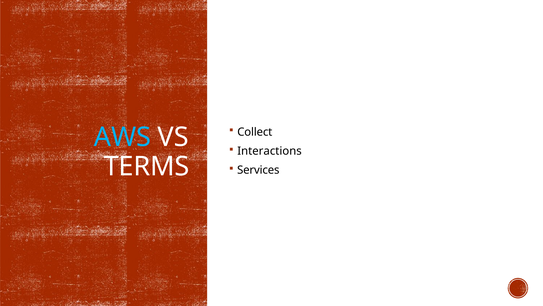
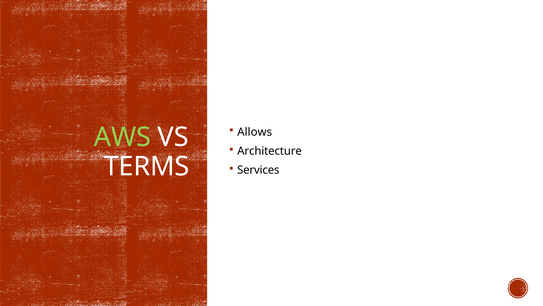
Collect: Collect -> Allows
AWS colour: light blue -> light green
Interactions: Interactions -> Architecture
